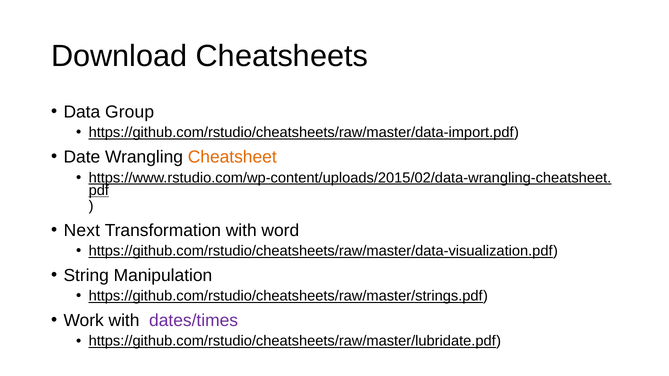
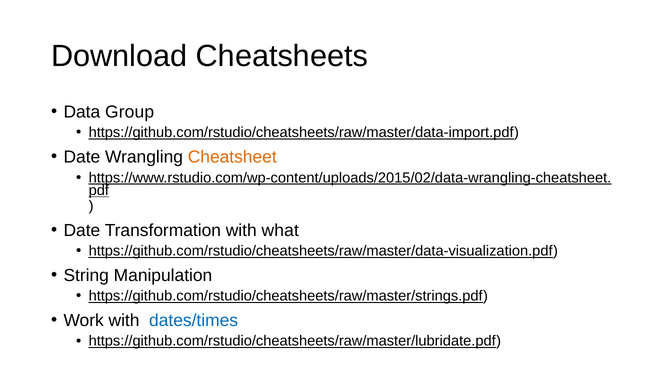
Next at (82, 231): Next -> Date
word: word -> what
dates/times colour: purple -> blue
